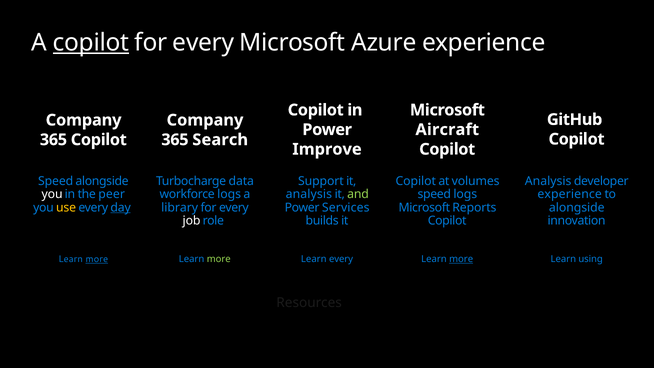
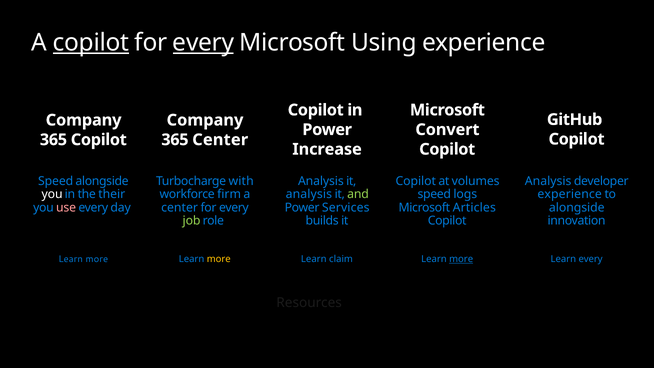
every at (203, 43) underline: none -> present
Azure: Azure -> Using
Aircraft: Aircraft -> Convert
365 Search: Search -> Center
Improve: Improve -> Increase
data: data -> with
Support at (321, 181): Support -> Analysis
peer: peer -> their
workforce logs: logs -> firm
use colour: yellow -> pink
day underline: present -> none
library at (180, 207): library -> center
Reports: Reports -> Articles
job colour: white -> light green
more at (97, 259) underline: present -> none
more at (219, 259) colour: light green -> yellow
Learn every: every -> claim
Learn using: using -> every
